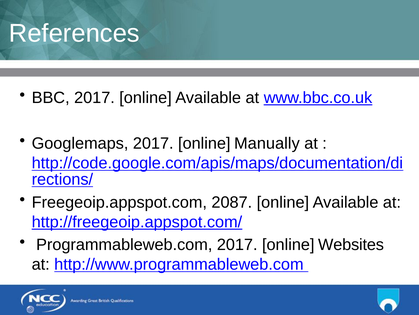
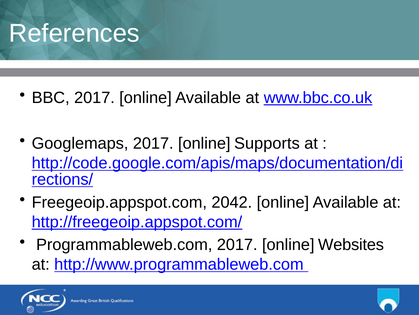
Manually: Manually -> Supports
2087: 2087 -> 2042
